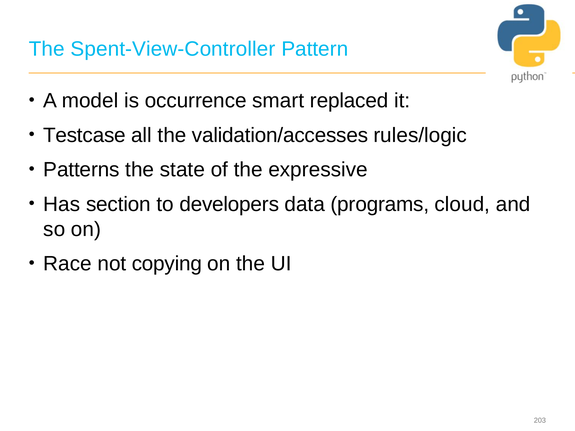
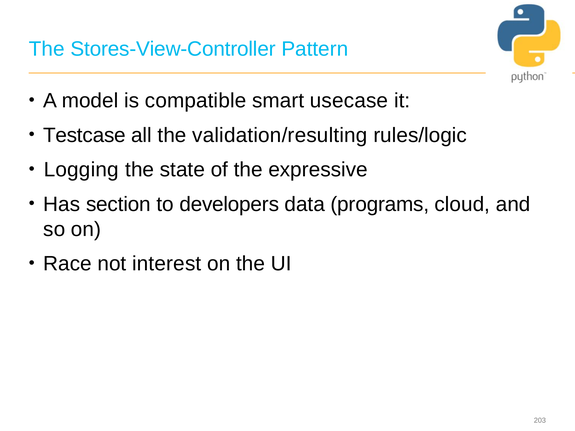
Spent-View-Controller: Spent-View-Controller -> Stores-View-Controller
occurrence: occurrence -> compatible
replaced: replaced -> usecase
validation/accesses: validation/accesses -> validation/resulting
Patterns: Patterns -> Logging
copying: copying -> interest
